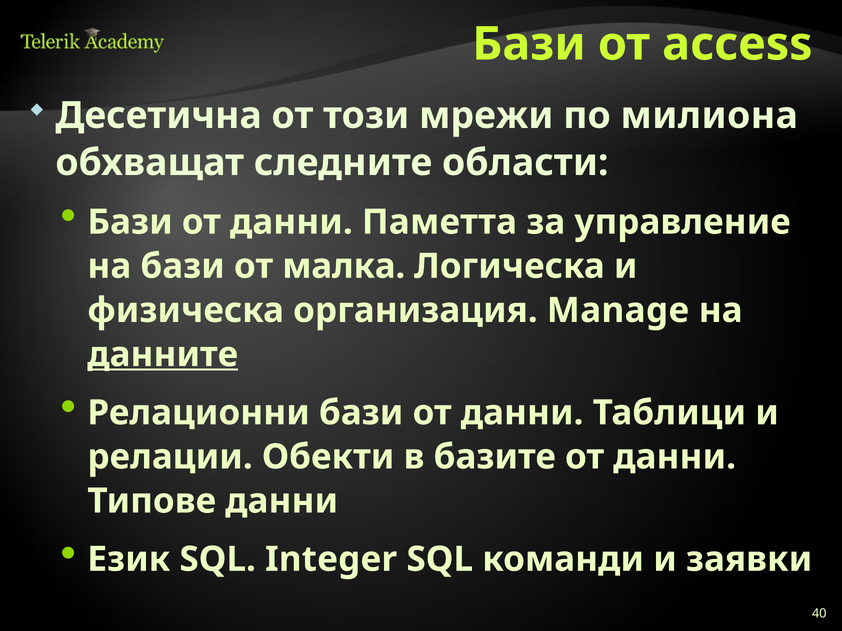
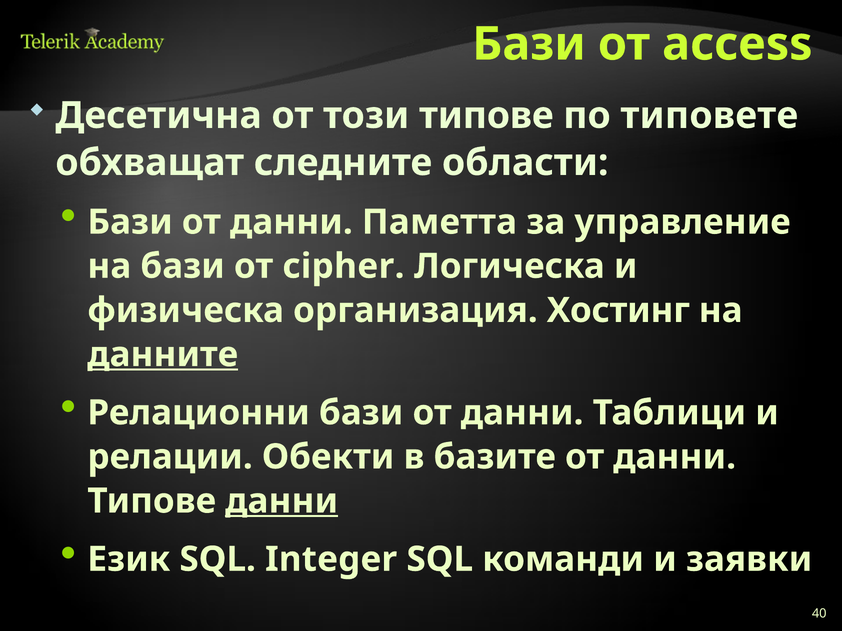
този мрежи: мрежи -> типове
милиона: милиона -> типовете
малка: малка -> cipher
Manage: Manage -> Хостинг
данни at (282, 501) underline: none -> present
